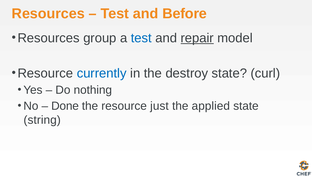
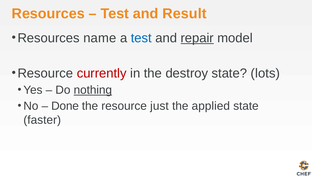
Before: Before -> Result
group: group -> name
currently colour: blue -> red
curl: curl -> lots
nothing underline: none -> present
string: string -> faster
